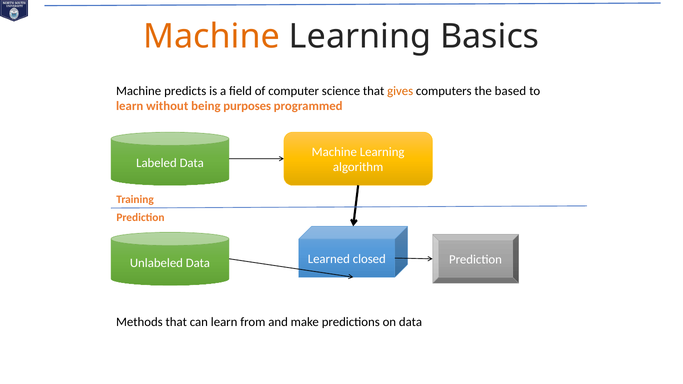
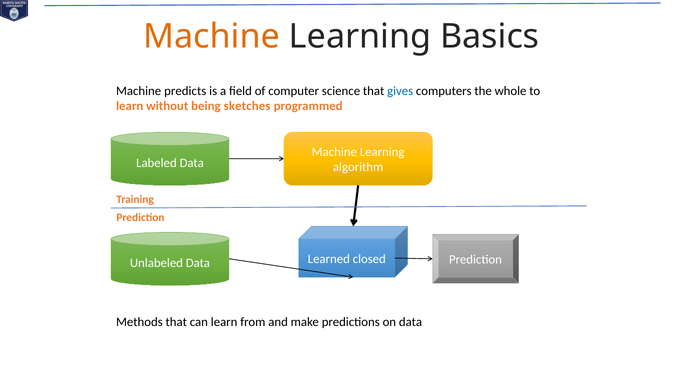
gives colour: orange -> blue
based: based -> whole
purposes: purposes -> sketches
